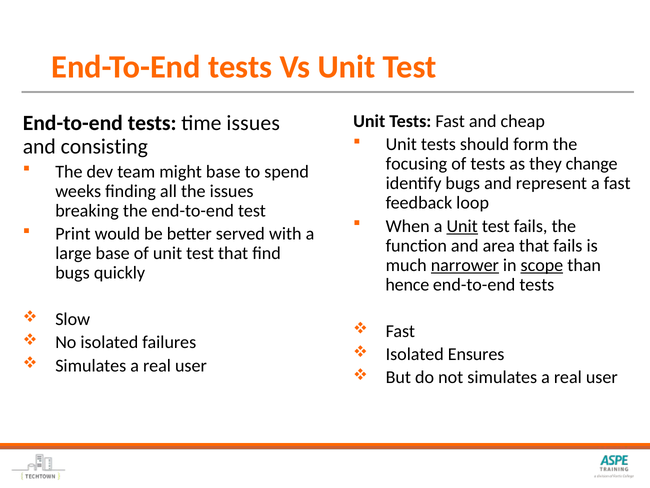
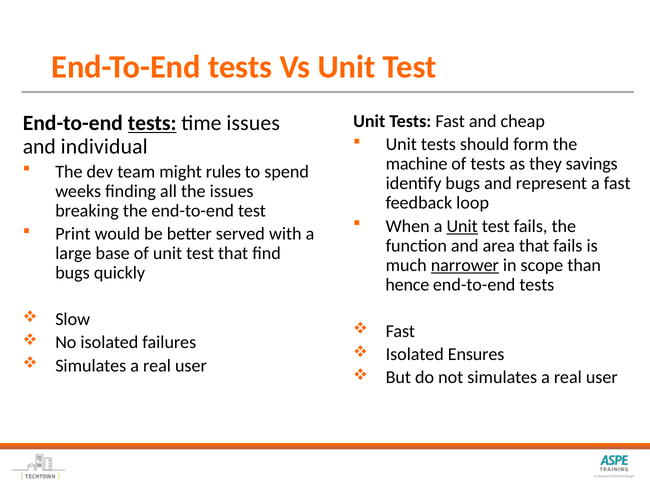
tests at (152, 123) underline: none -> present
consisting: consisting -> individual
focusing: focusing -> machine
change: change -> savings
might base: base -> rules
scope underline: present -> none
